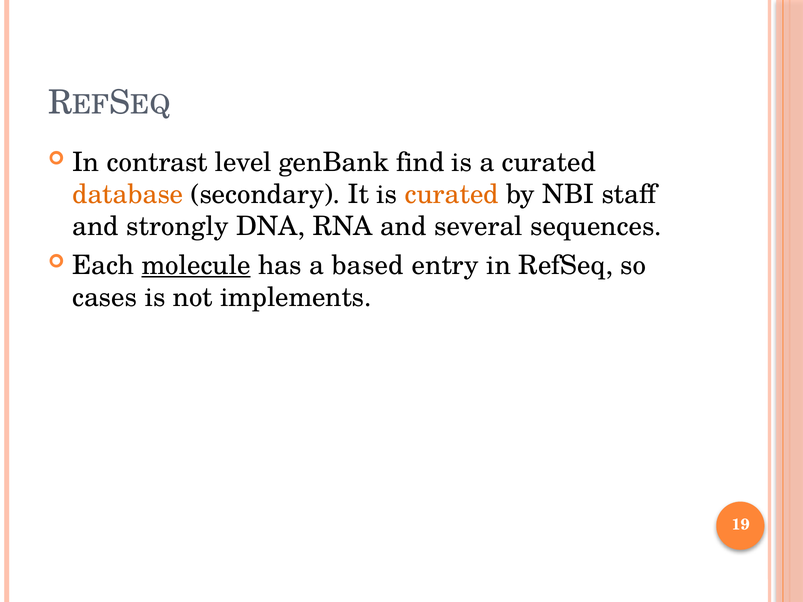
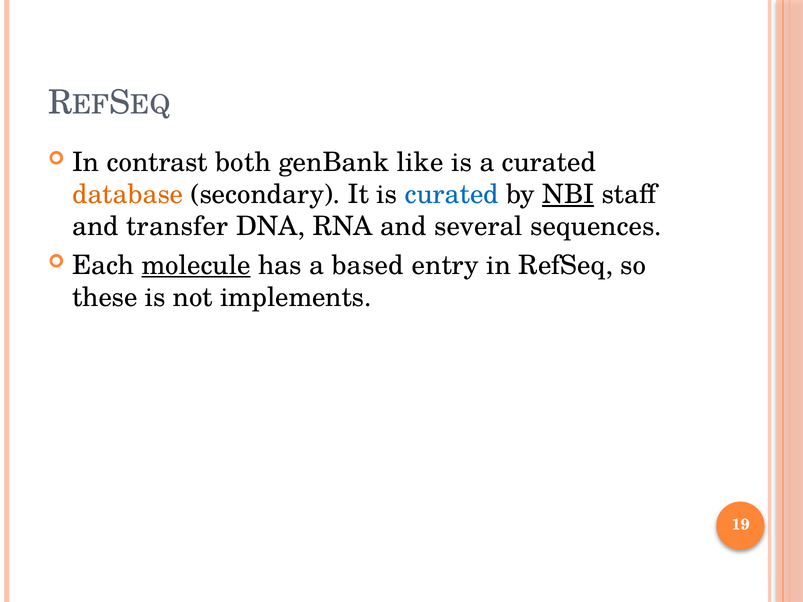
level: level -> both
find: find -> like
curated at (452, 195) colour: orange -> blue
NBI underline: none -> present
strongly: strongly -> transfer
cases: cases -> these
